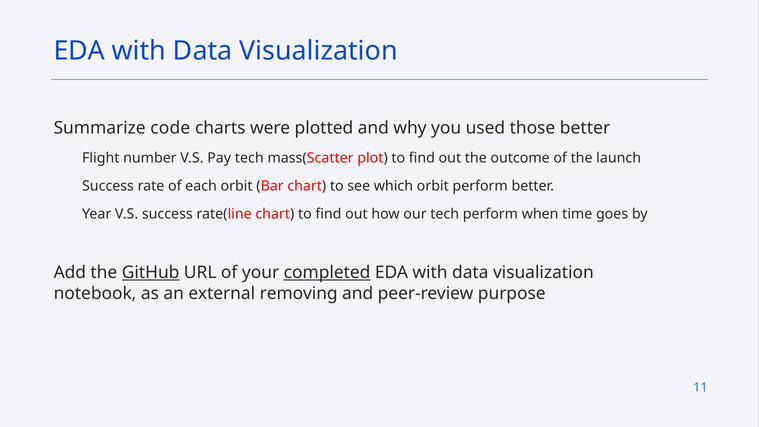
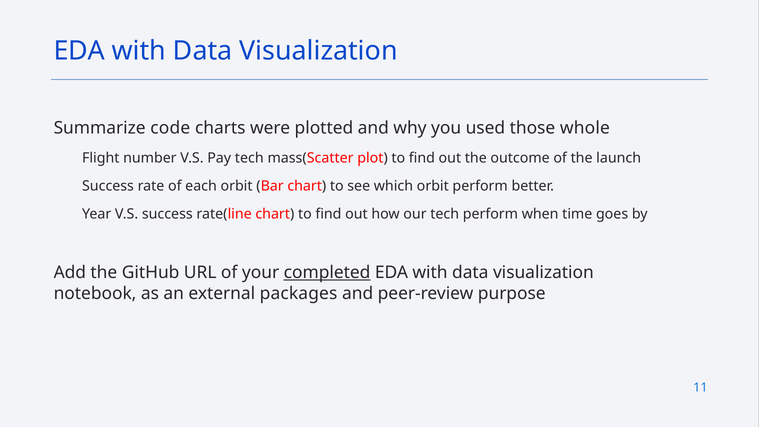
those better: better -> whole
GitHub underline: present -> none
removing: removing -> packages
